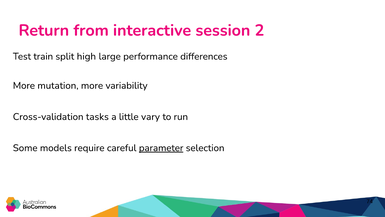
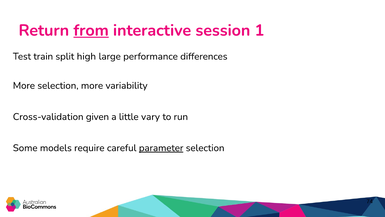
from underline: none -> present
2: 2 -> 1
More mutation: mutation -> selection
tasks: tasks -> given
